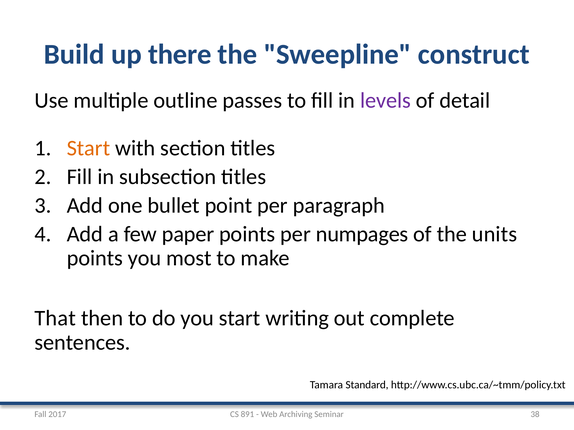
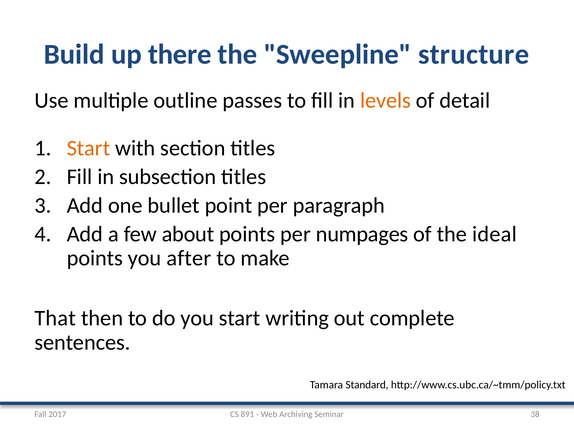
construct: construct -> structure
levels colour: purple -> orange
paper: paper -> about
units: units -> ideal
most: most -> after
